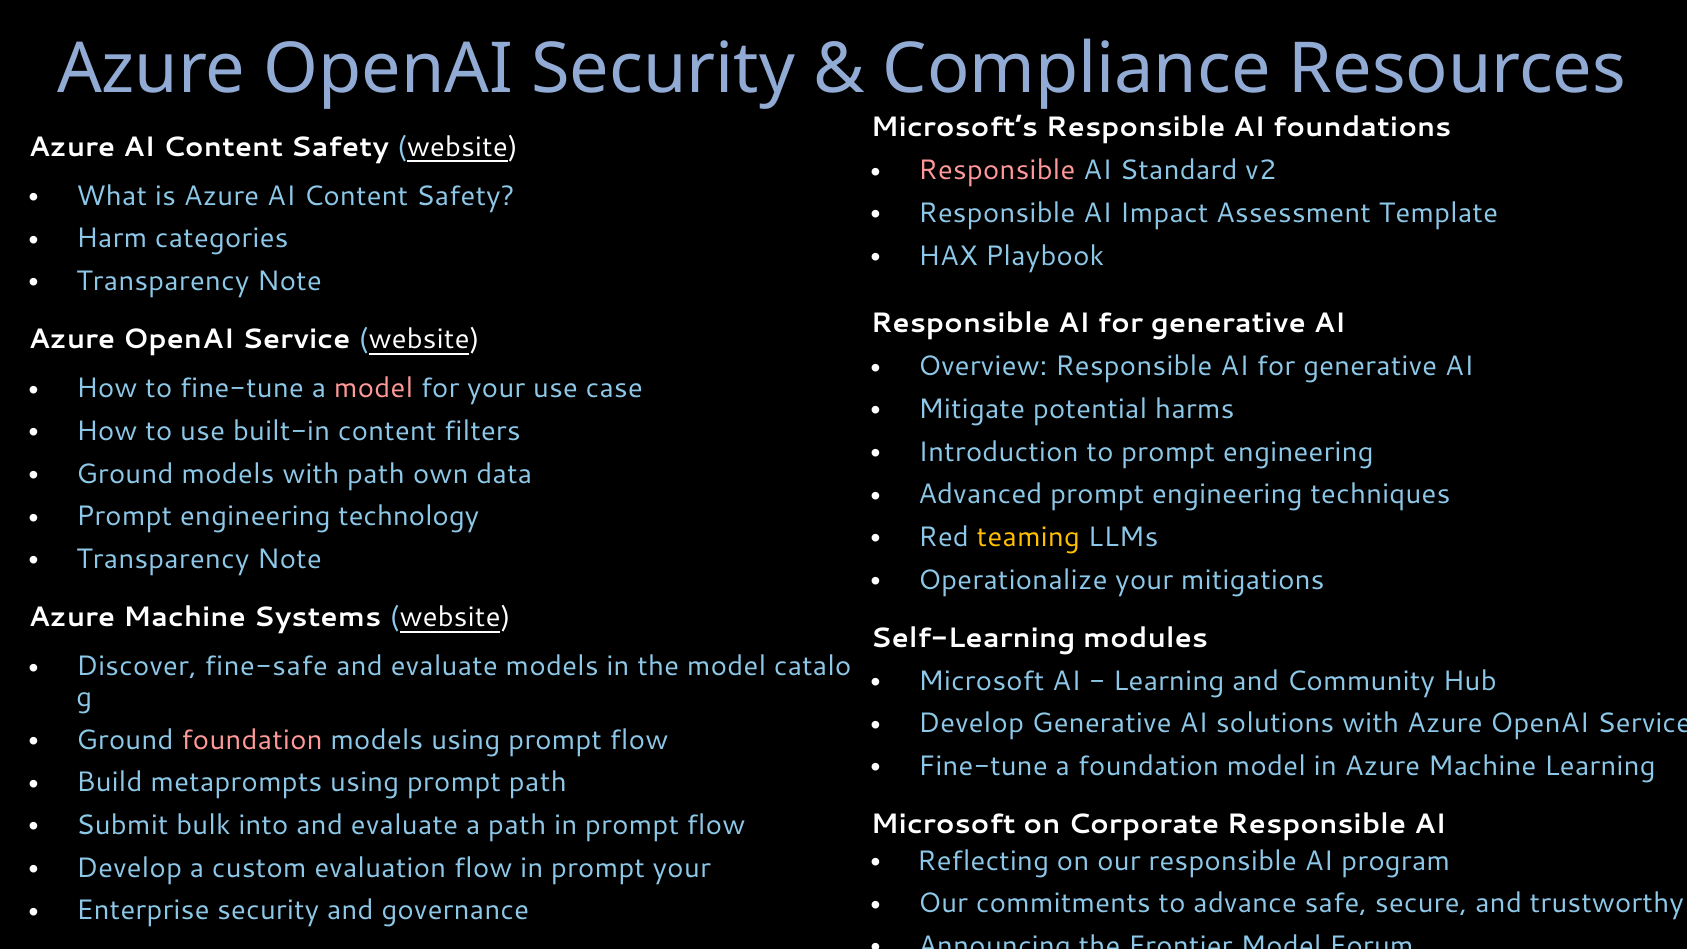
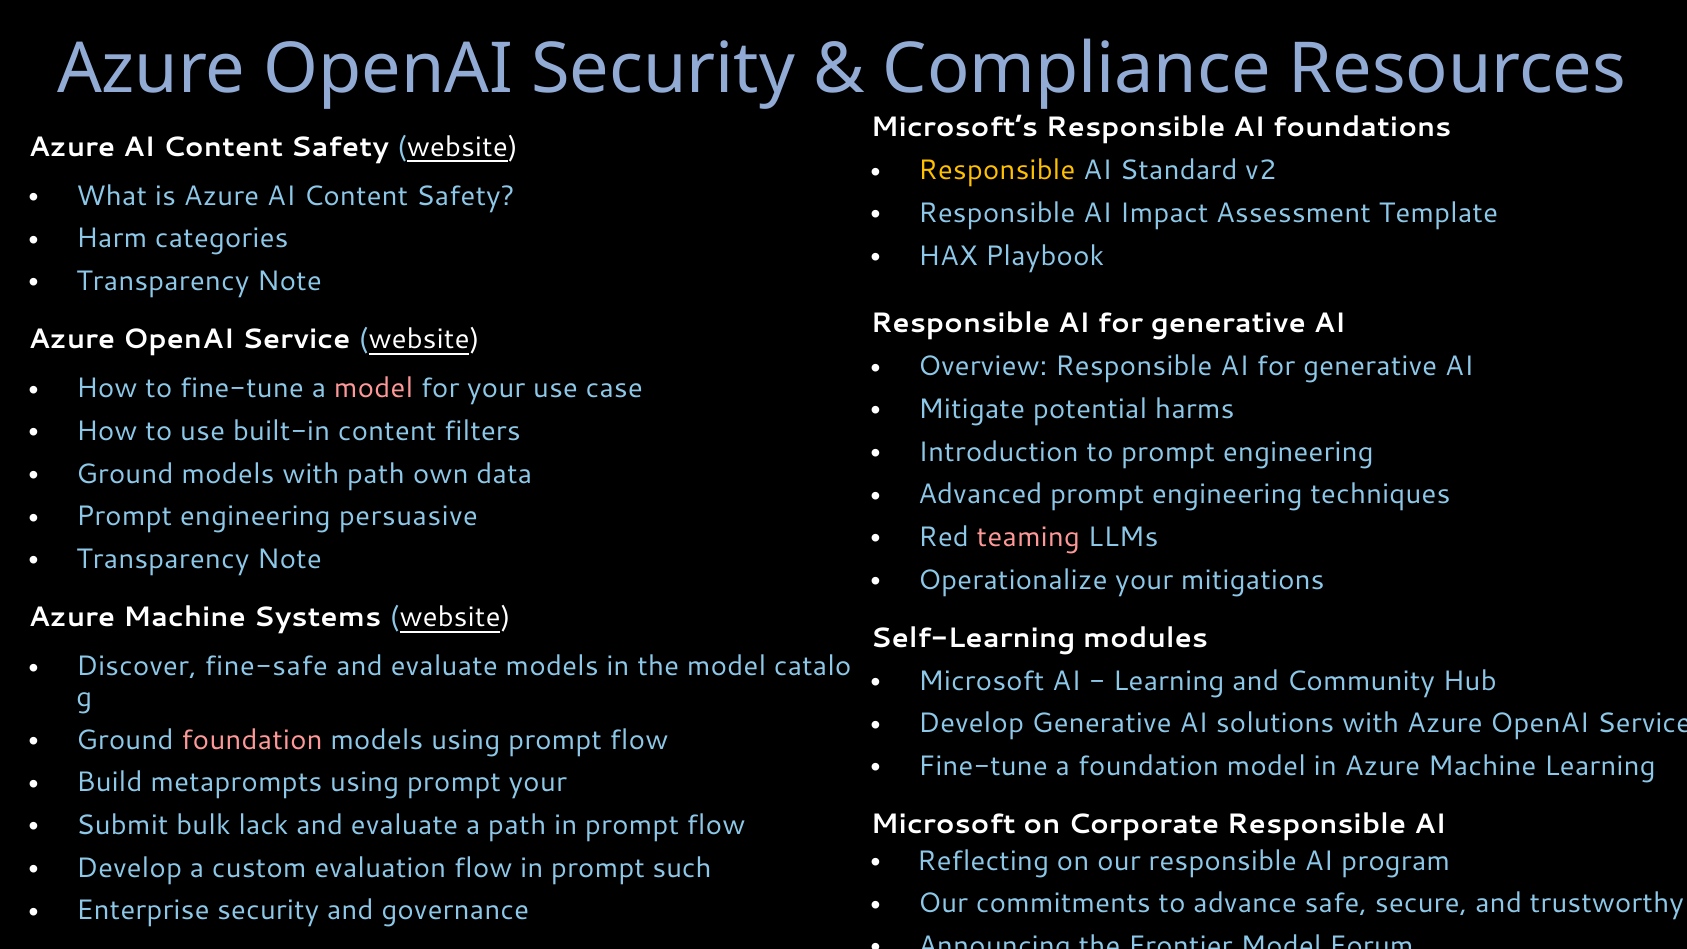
Responsible at (997, 171) colour: pink -> yellow
technology: technology -> persuasive
teaming colour: yellow -> pink
prompt path: path -> your
into: into -> lack
prompt your: your -> such
